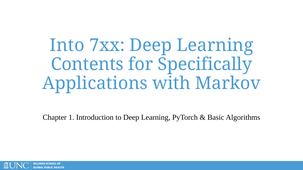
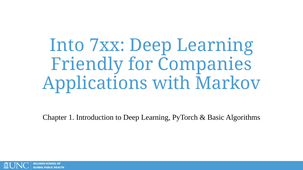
Contents: Contents -> Friendly
Specifically: Specifically -> Companies
